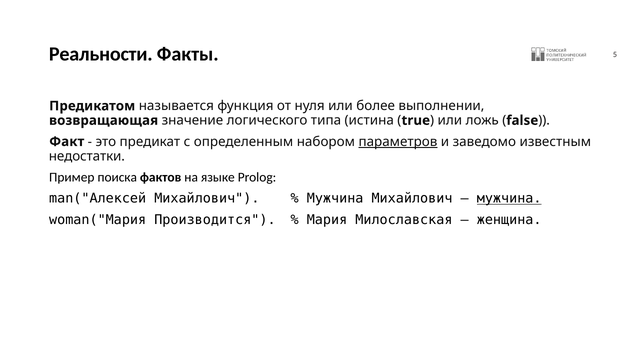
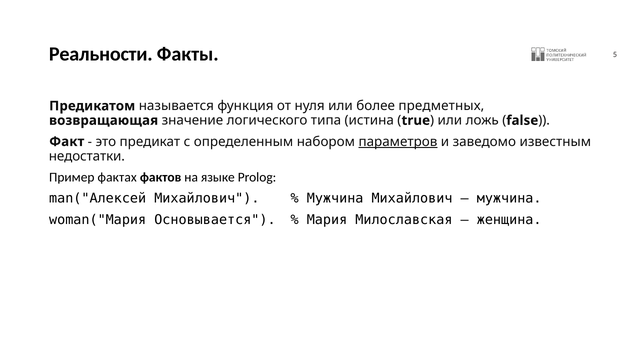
выполнении: выполнении -> предметных
поиска: поиска -> фактах
мужчина at (509, 199) underline: present -> none
Производится: Производится -> Основывается
